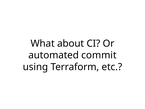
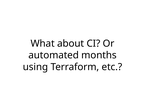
commit: commit -> months
